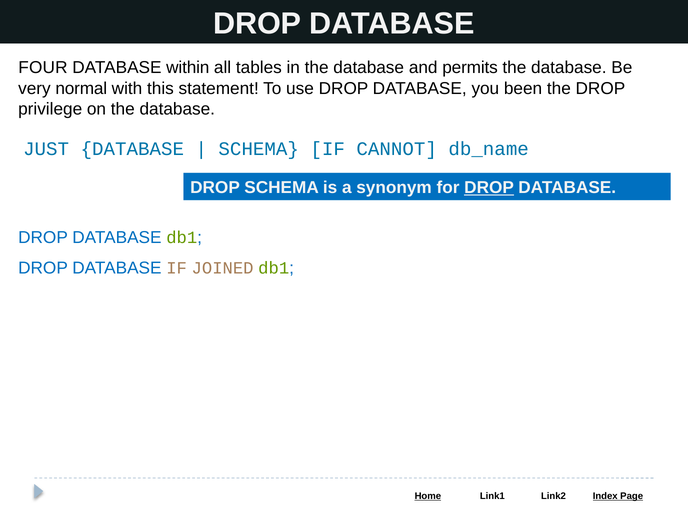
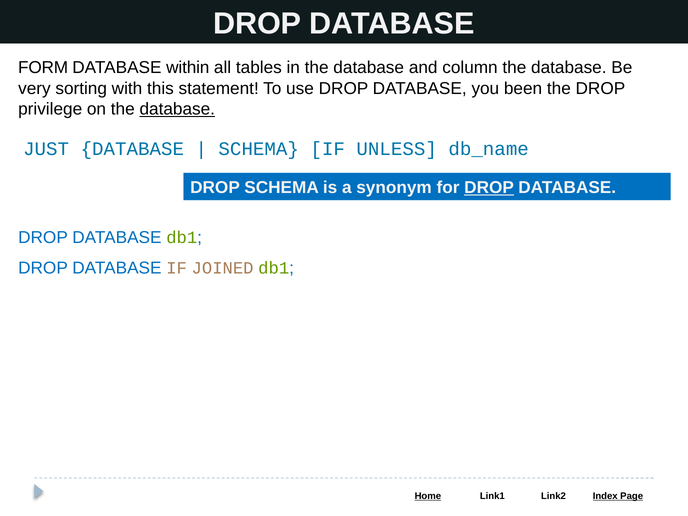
FOUR: FOUR -> FORM
permits: permits -> column
normal: normal -> sorting
database at (177, 109) underline: none -> present
CANNOT: CANNOT -> UNLESS
